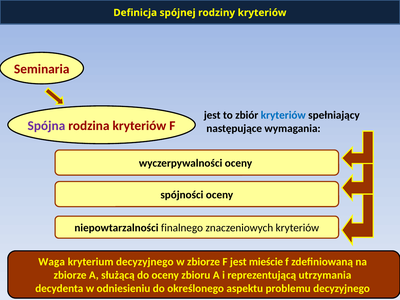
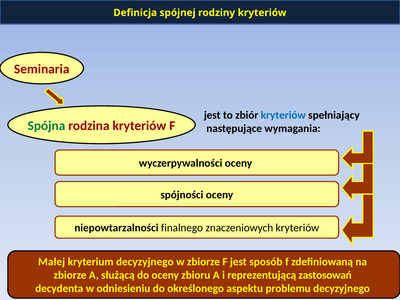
Spójna colour: purple -> green
Waga: Waga -> Małej
mieście: mieście -> sposób
utrzymania: utrzymania -> zastosowań
